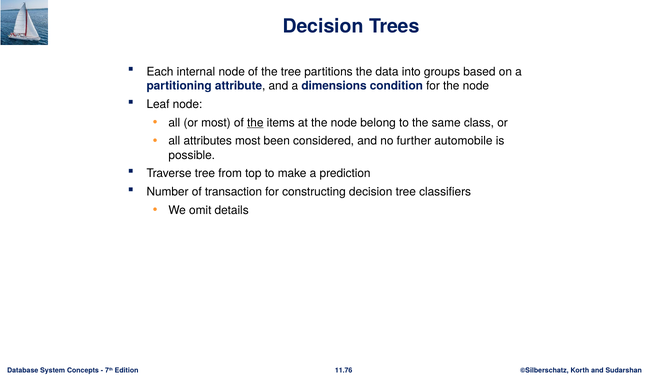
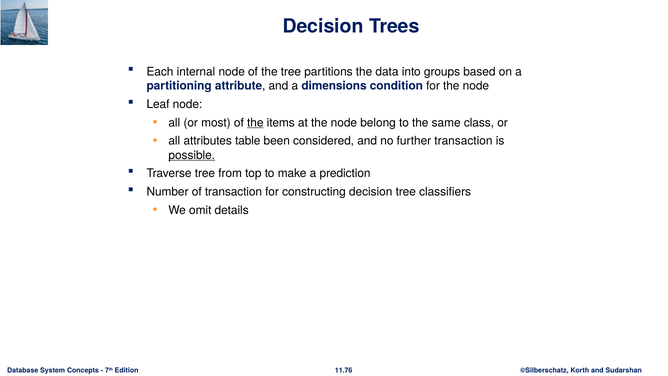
attributes most: most -> table
further automobile: automobile -> transaction
possible underline: none -> present
